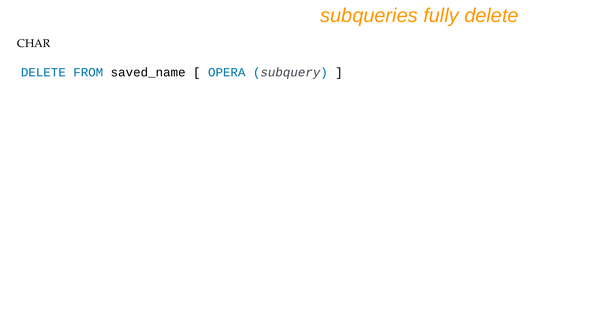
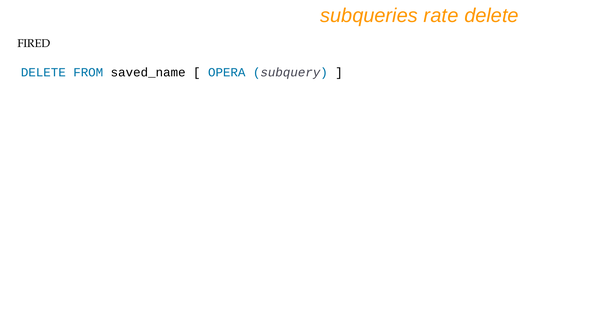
fully: fully -> rate
CHAR: CHAR -> FIRED
